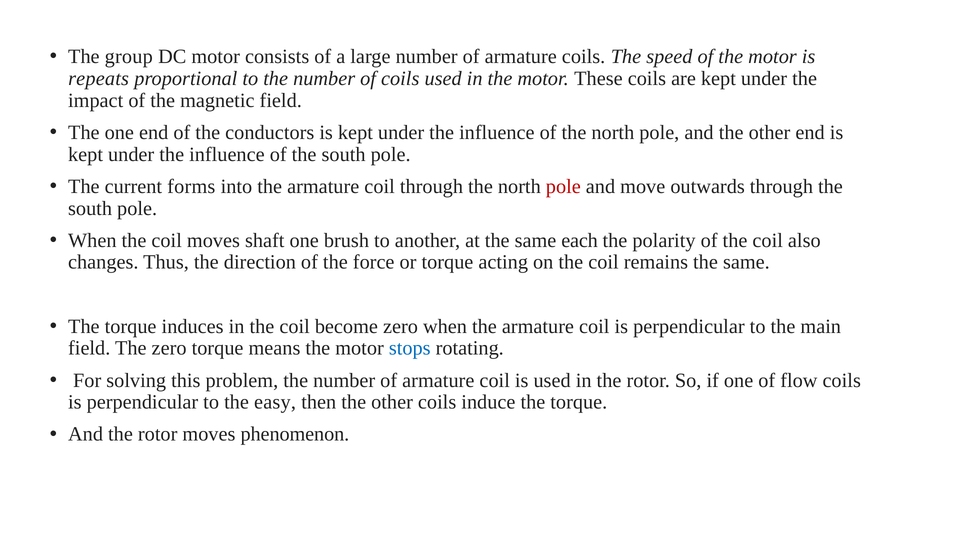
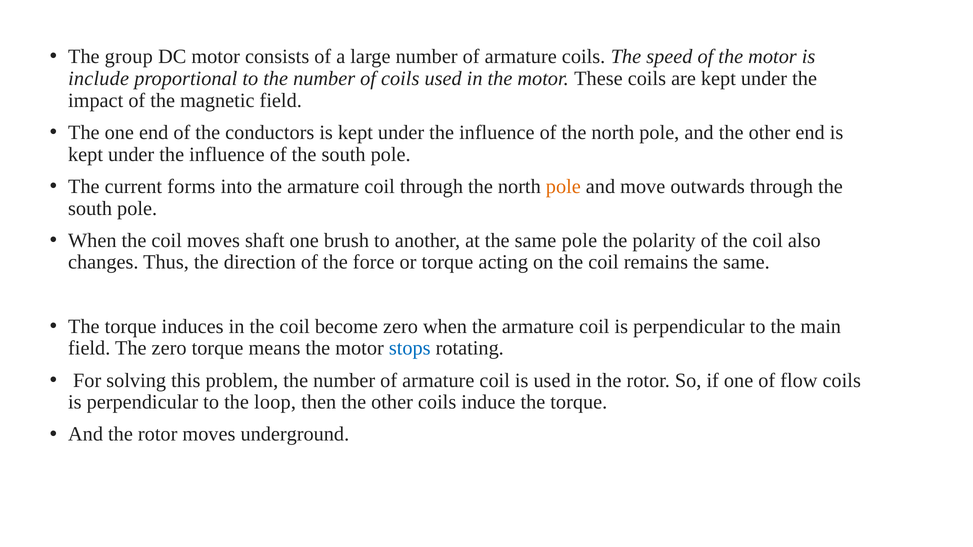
repeats: repeats -> include
pole at (563, 187) colour: red -> orange
same each: each -> pole
easy: easy -> loop
phenomenon: phenomenon -> underground
